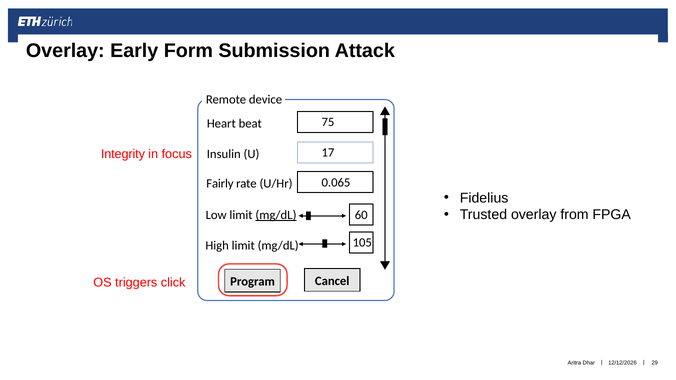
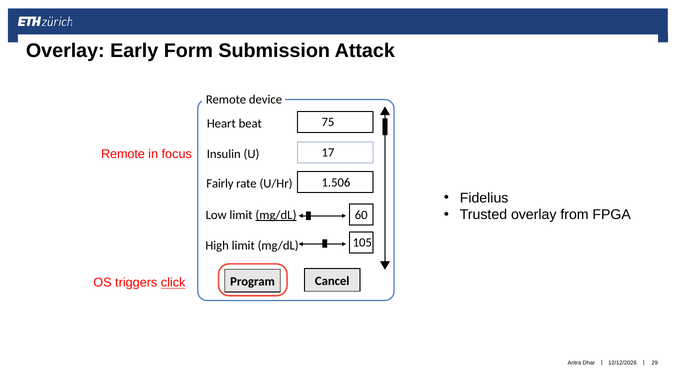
Integrity at (123, 154): Integrity -> Remote
0.065: 0.065 -> 1.506
click underline: none -> present
